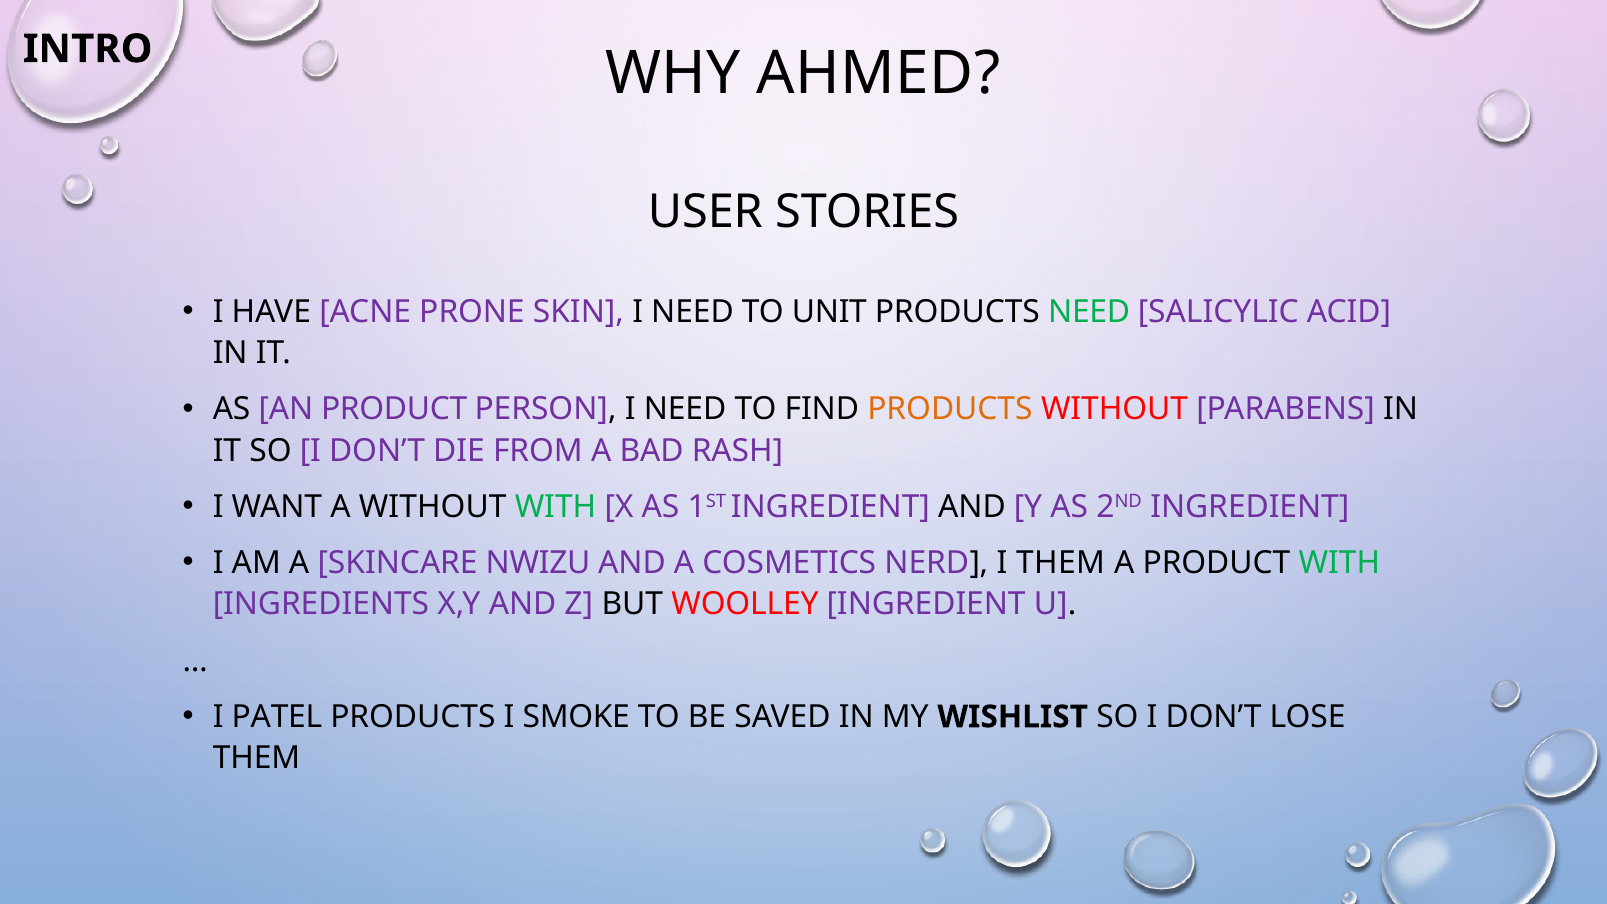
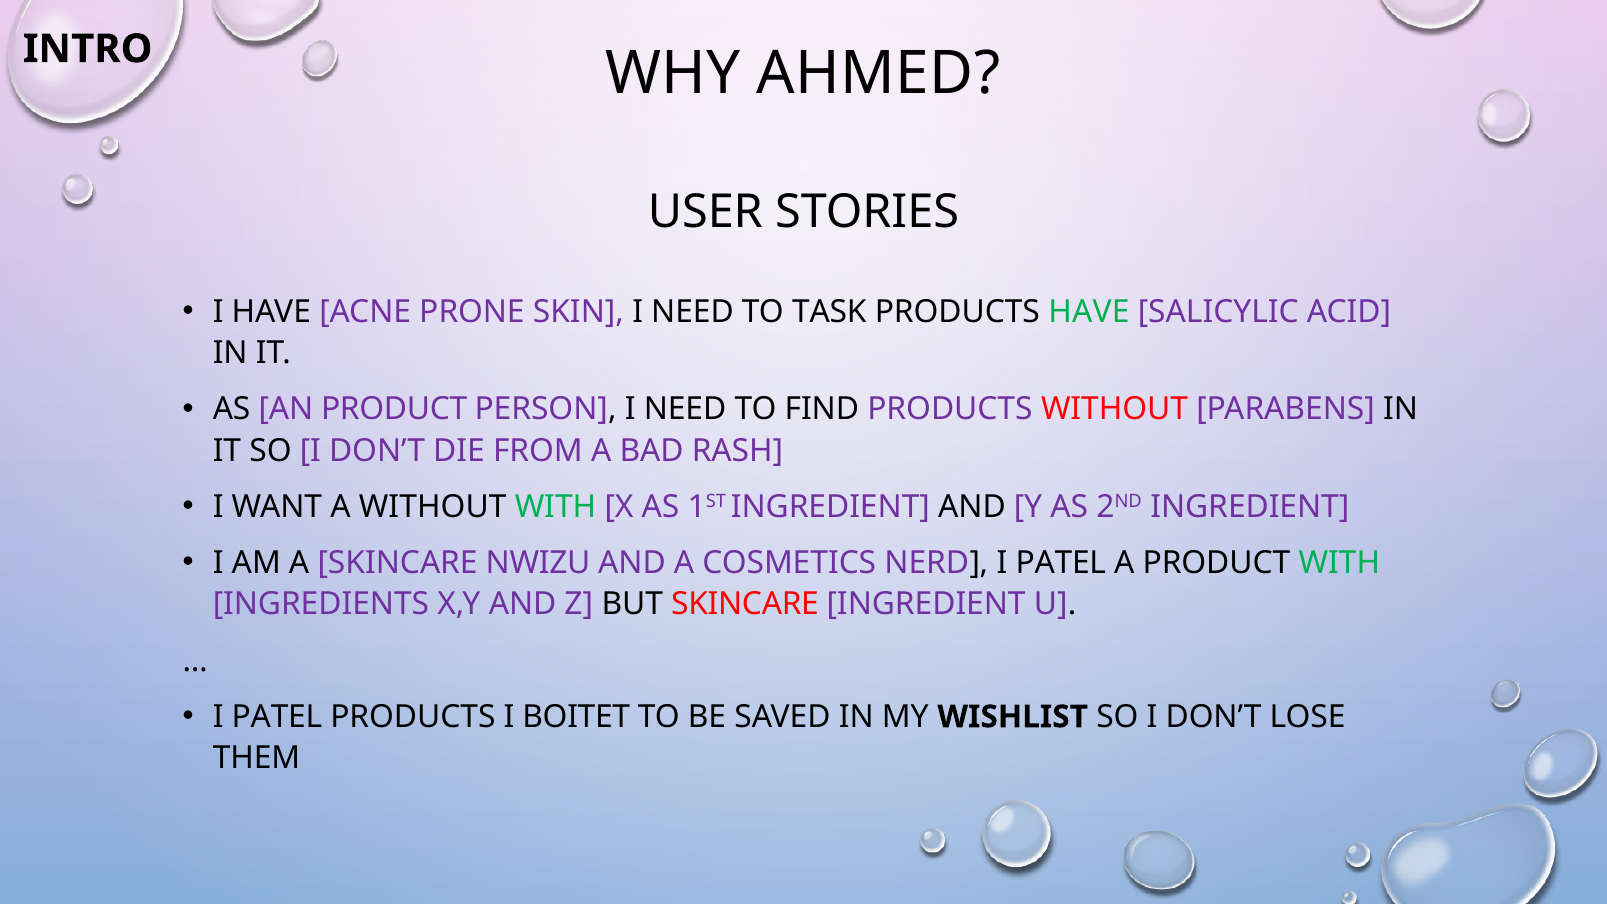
UNIT: UNIT -> TASK
PRODUCTS NEED: NEED -> HAVE
PRODUCTS at (950, 409) colour: orange -> purple
NERD I THEM: THEM -> PATEL
BUT WOOLLEY: WOOLLEY -> SKINCARE
SMOKE: SMOKE -> BOITET
